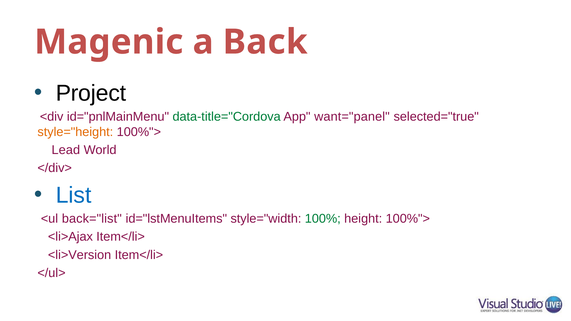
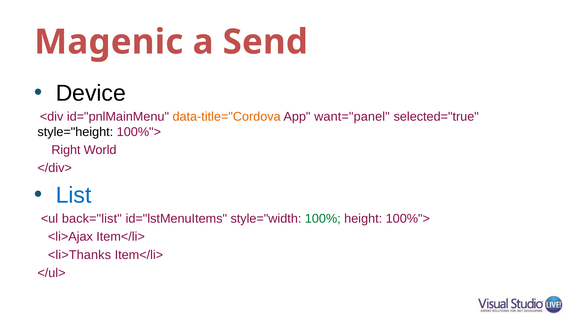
Back: Back -> Send
Project: Project -> Device
data-title="Cordova colour: green -> orange
style="height colour: orange -> black
Lead: Lead -> Right
<li>Version: <li>Version -> <li>Thanks
